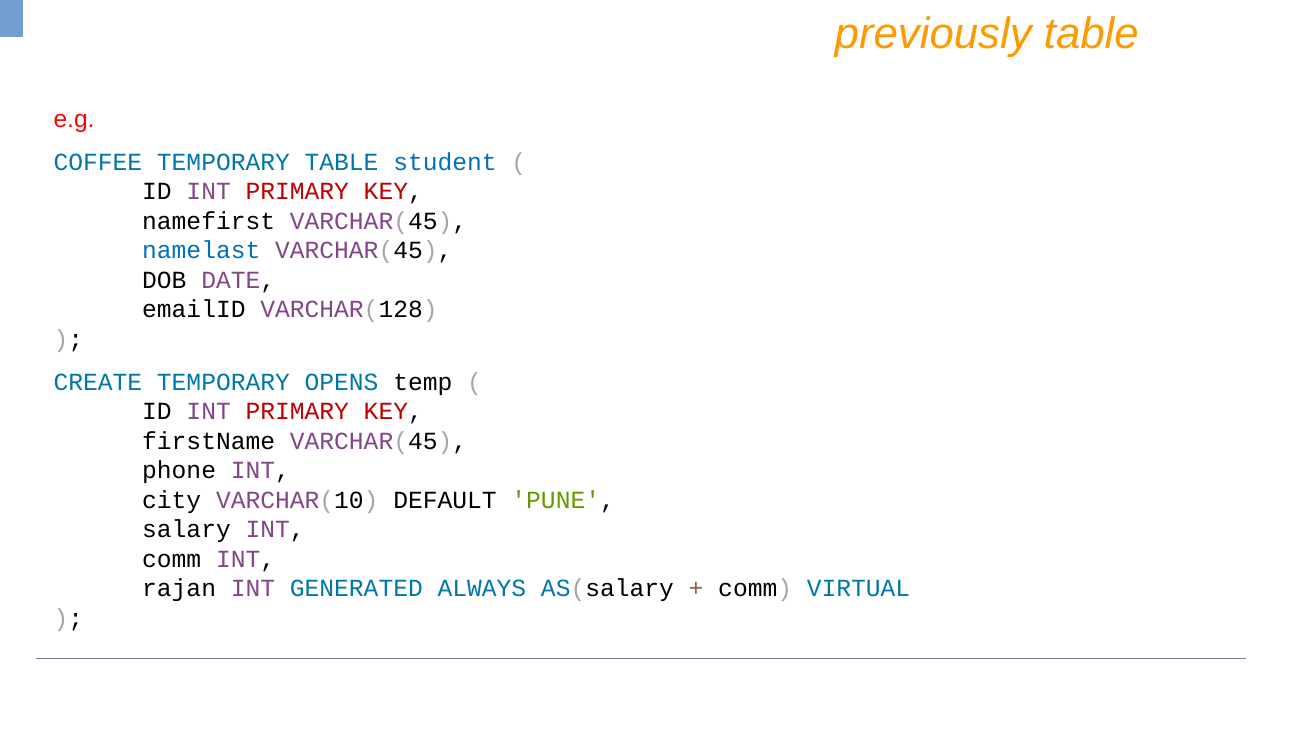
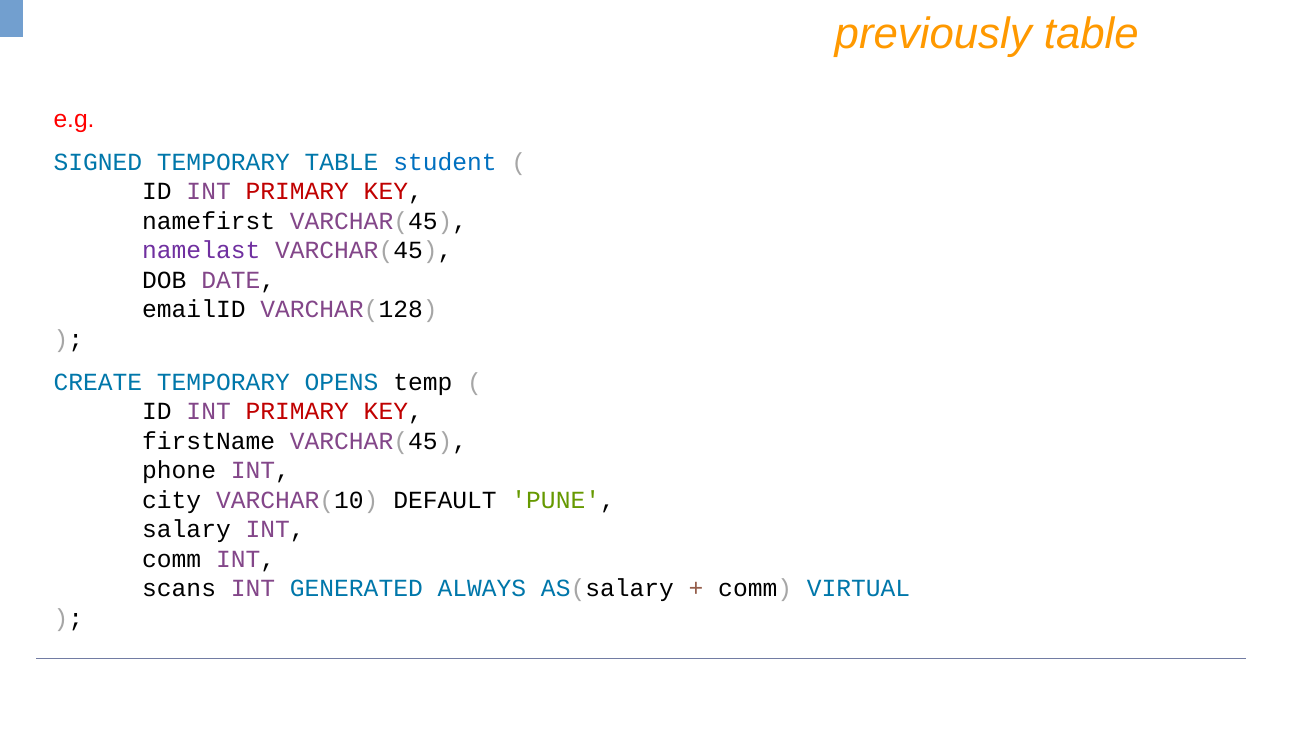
COFFEE: COFFEE -> SIGNED
namelast colour: blue -> purple
rajan: rajan -> scans
